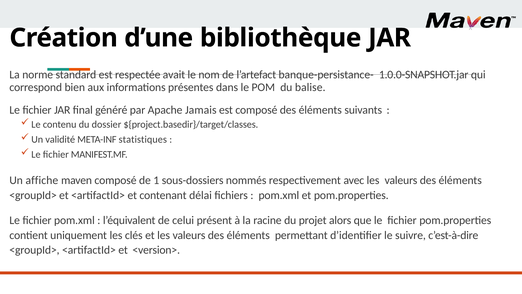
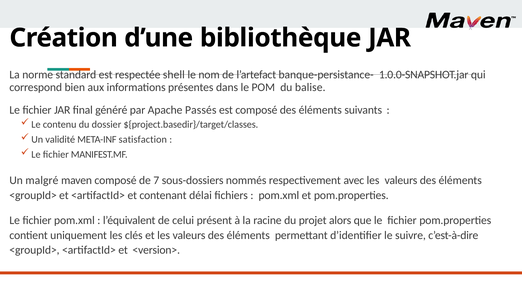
avait: avait -> shell
Jamais: Jamais -> Passés
statistiques: statistiques -> satisfaction
affiche: affiche -> malgré
1: 1 -> 7
